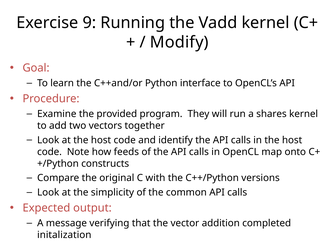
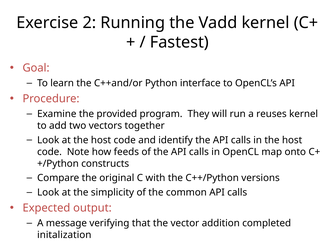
9: 9 -> 2
Modify: Modify -> Fastest
shares: shares -> reuses
